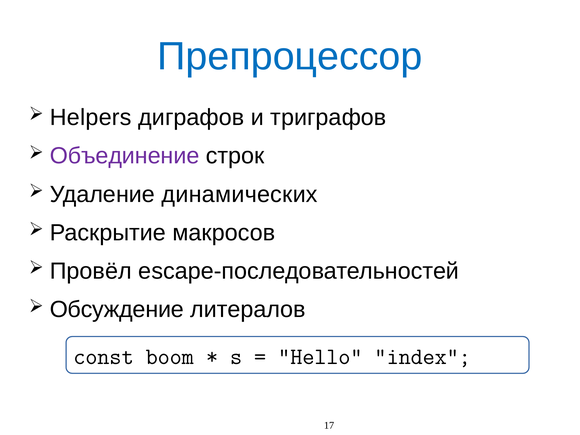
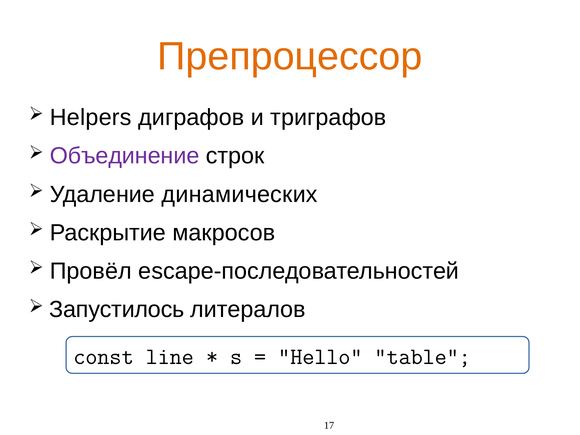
Препроцессор colour: blue -> orange
Обсуждение: Обсуждение -> Запустилось
boom: boom -> line
index: index -> table
